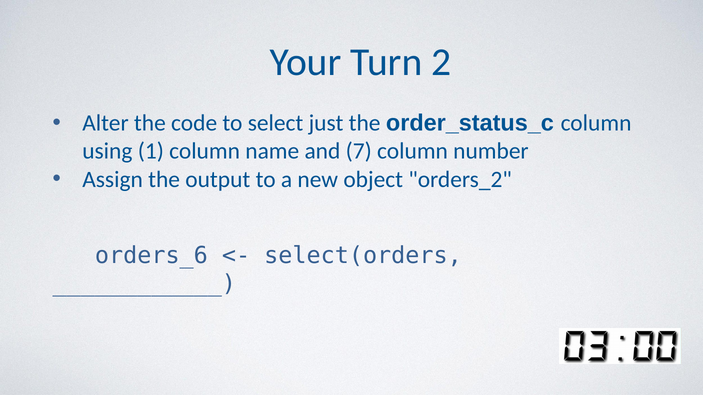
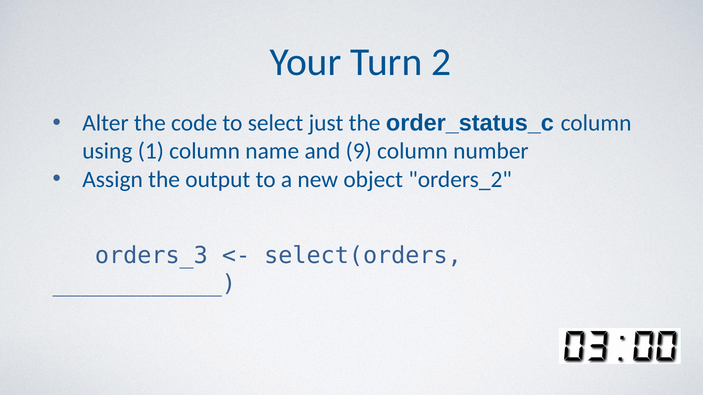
7: 7 -> 9
orders_6: orders_6 -> orders_3
